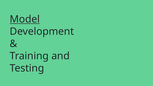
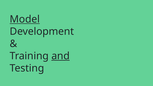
and underline: none -> present
